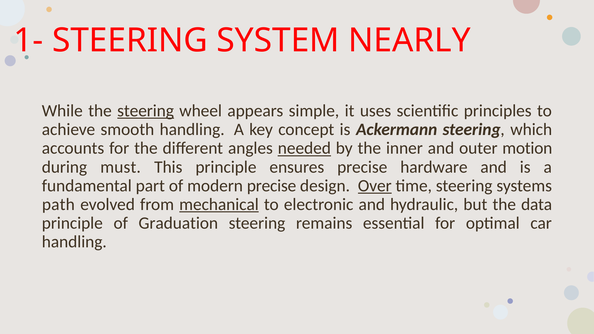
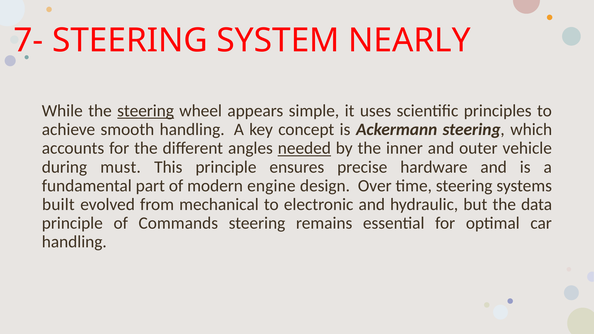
1-: 1- -> 7-
motion: motion -> vehicle
modern precise: precise -> engine
Over underline: present -> none
path: path -> built
mechanical underline: present -> none
Graduation: Graduation -> Commands
